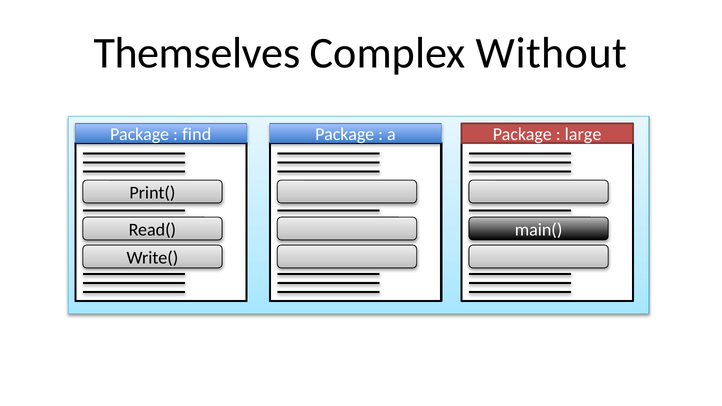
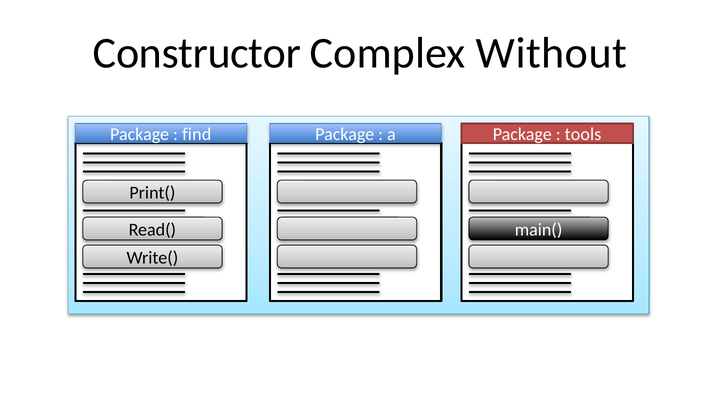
Themselves: Themselves -> Constructor
large: large -> tools
